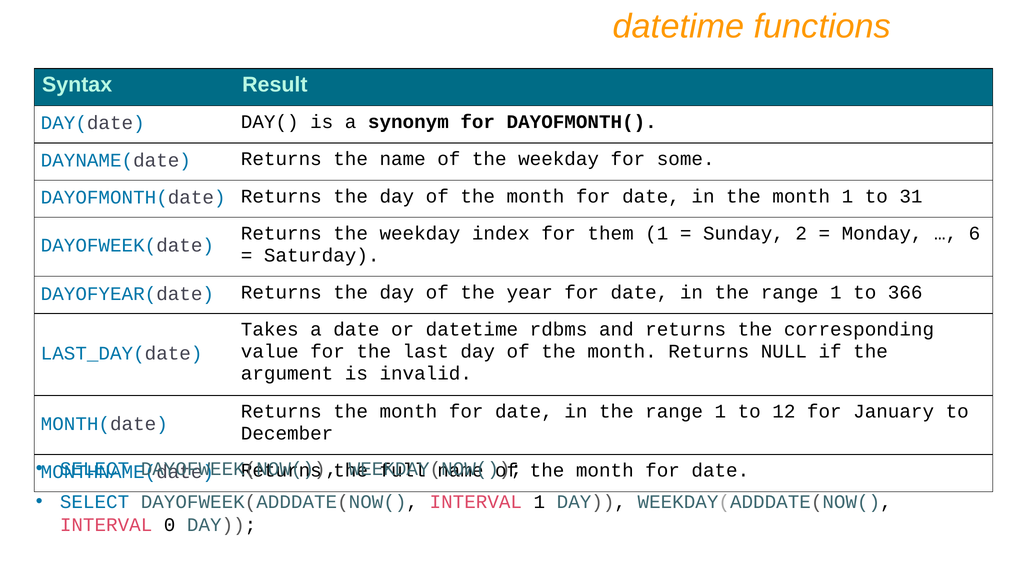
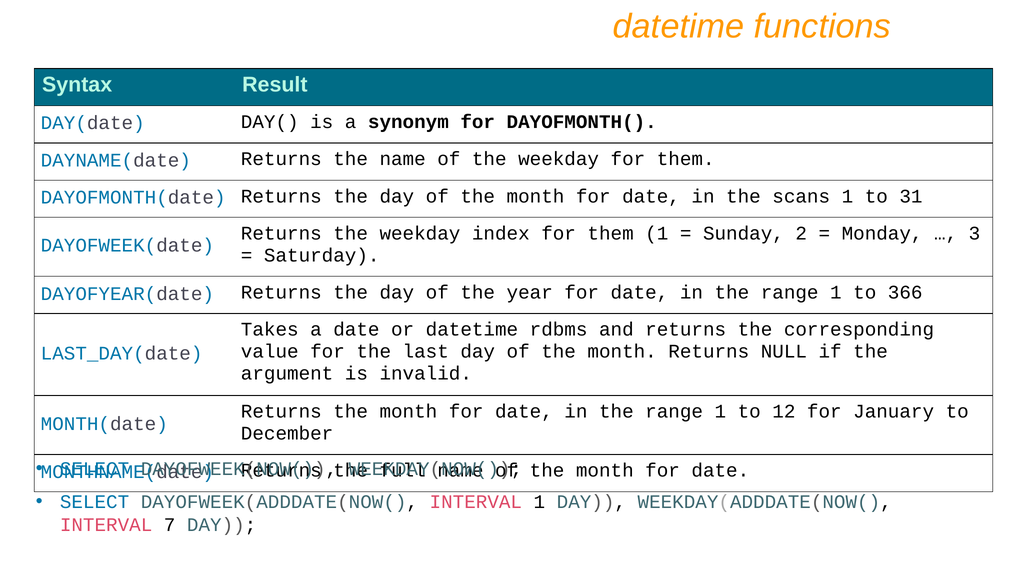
weekday for some: some -> them
in the month: month -> scans
6: 6 -> 3
0: 0 -> 7
